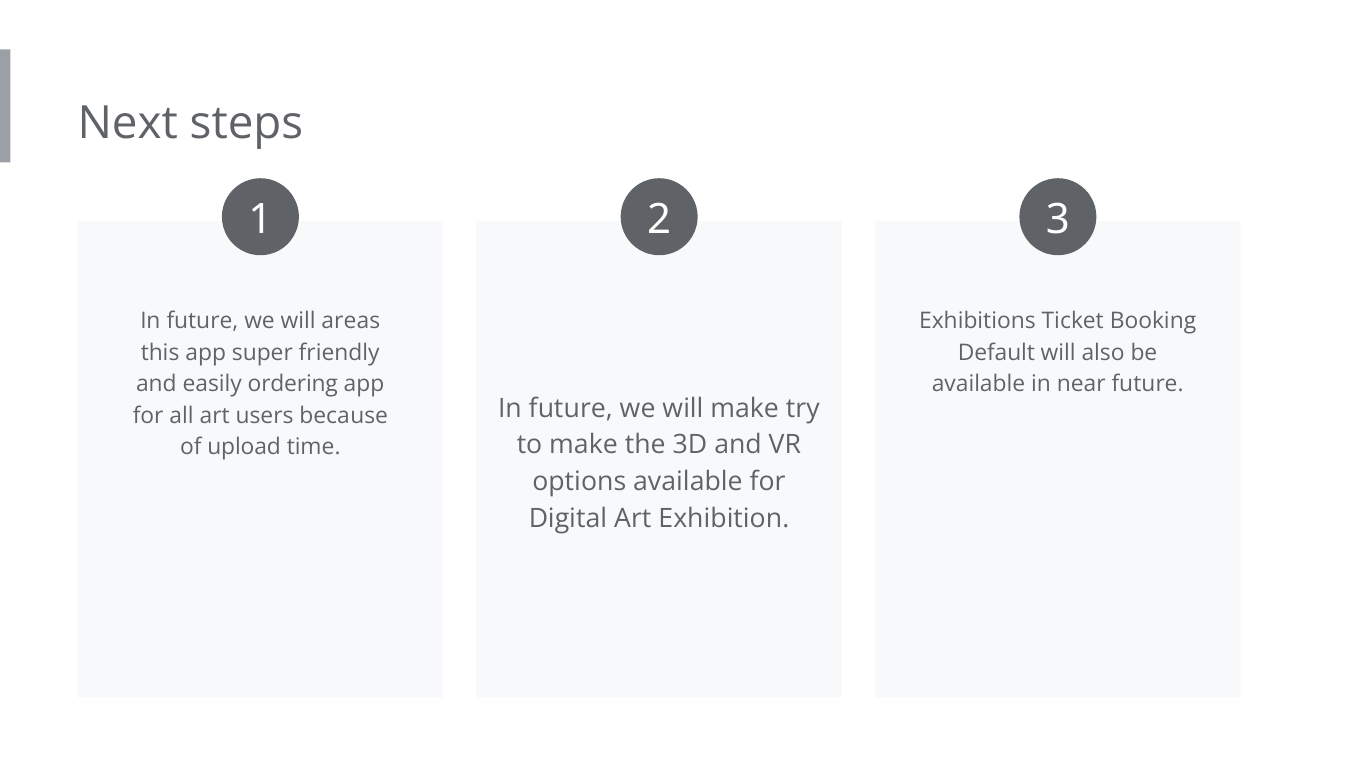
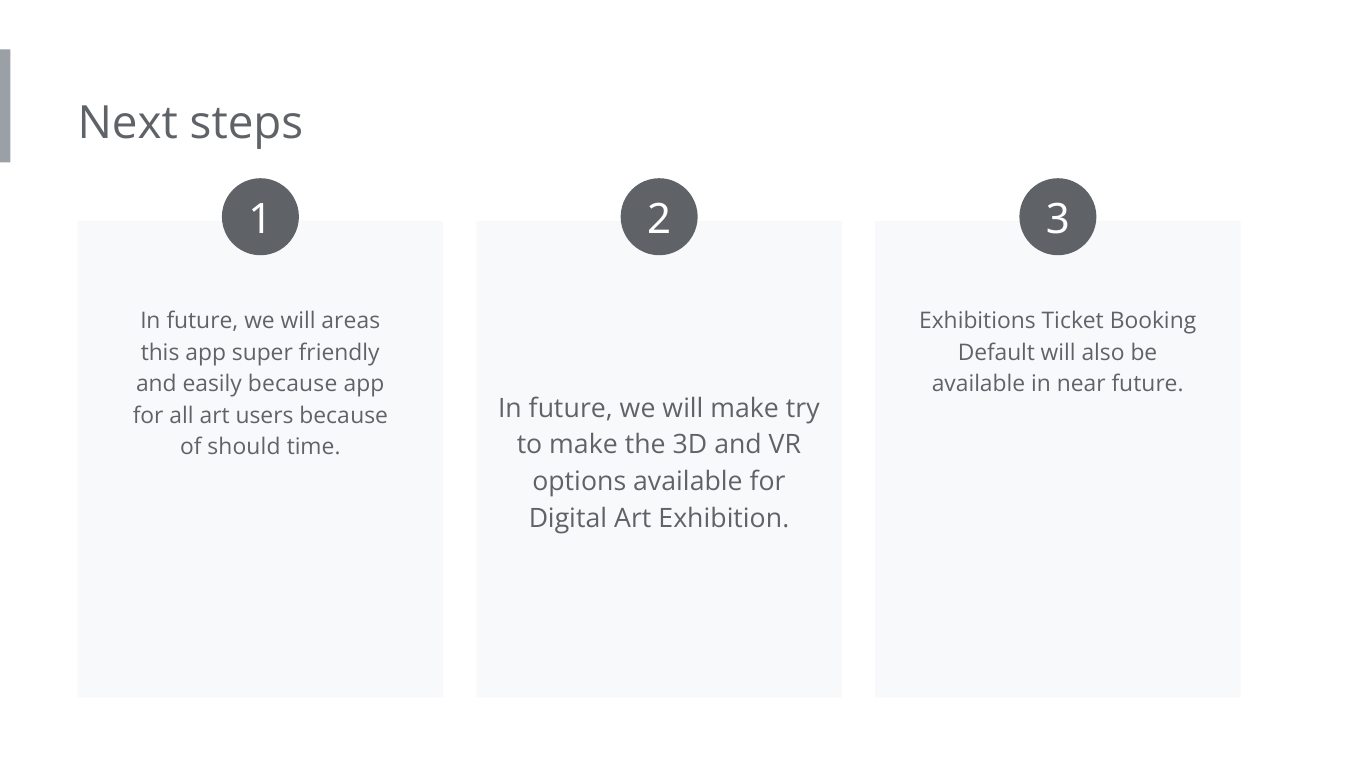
easily ordering: ordering -> because
upload: upload -> should
